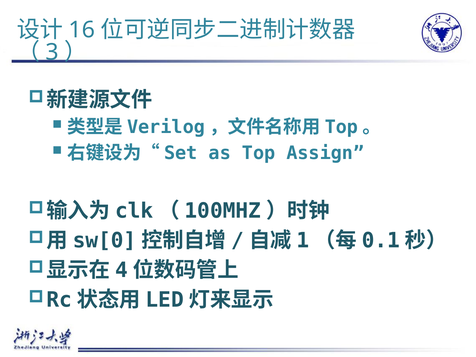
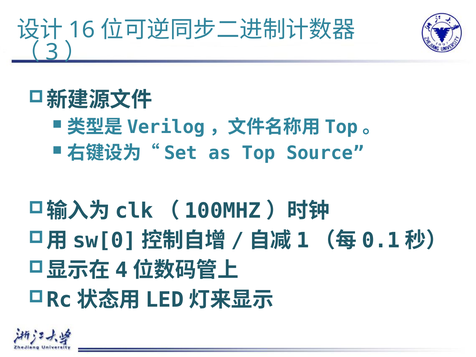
Assign: Assign -> Source
